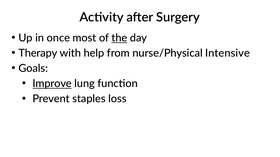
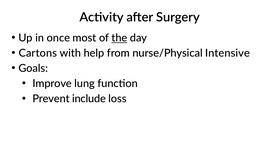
Therapy: Therapy -> Cartons
Improve underline: present -> none
staples: staples -> include
